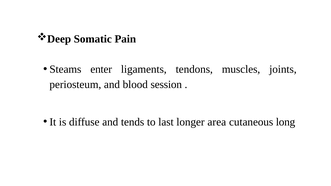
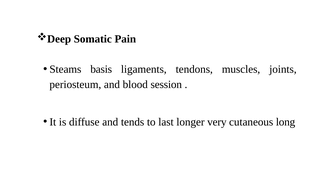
enter: enter -> basis
area: area -> very
